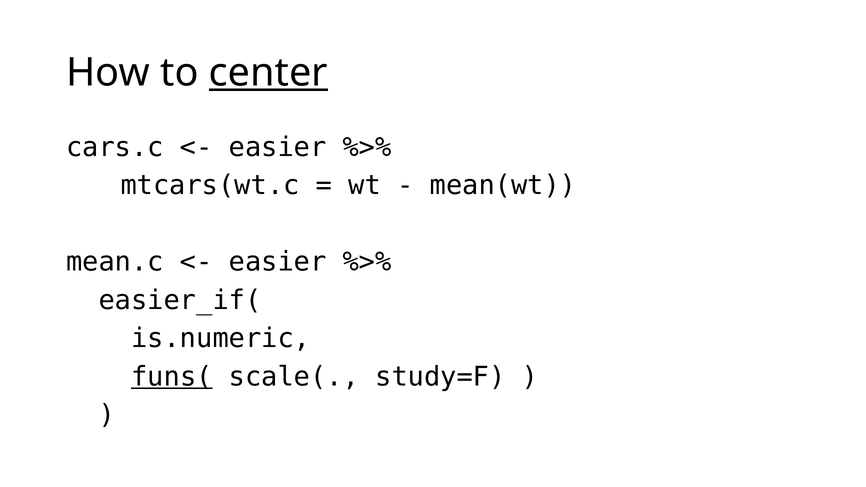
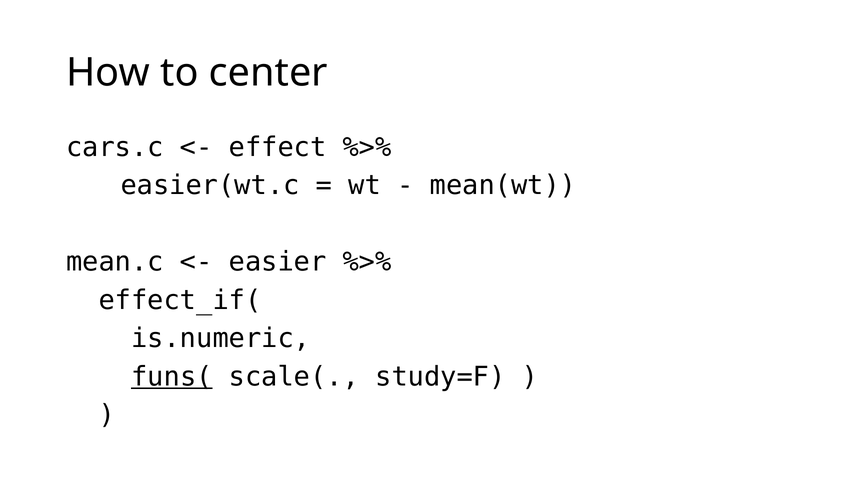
center underline: present -> none
easier at (278, 147): easier -> effect
mtcars(wt.c: mtcars(wt.c -> easier(wt.c
easier_if(: easier_if( -> effect_if(
